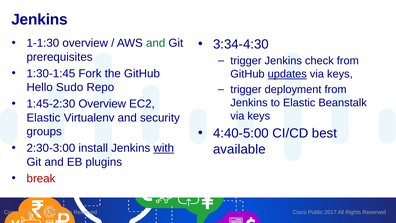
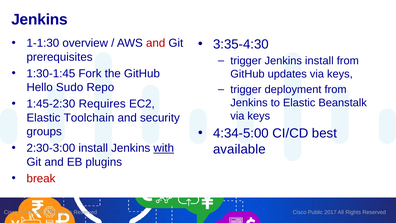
and at (156, 43) colour: green -> red
3:34-4:30: 3:34-4:30 -> 3:35-4:30
Jenkins check: check -> install
updates underline: present -> none
1:45-2:30 Overview: Overview -> Requires
Virtualenv: Virtualenv -> Toolchain
4:40-5:00: 4:40-5:00 -> 4:34-5:00
